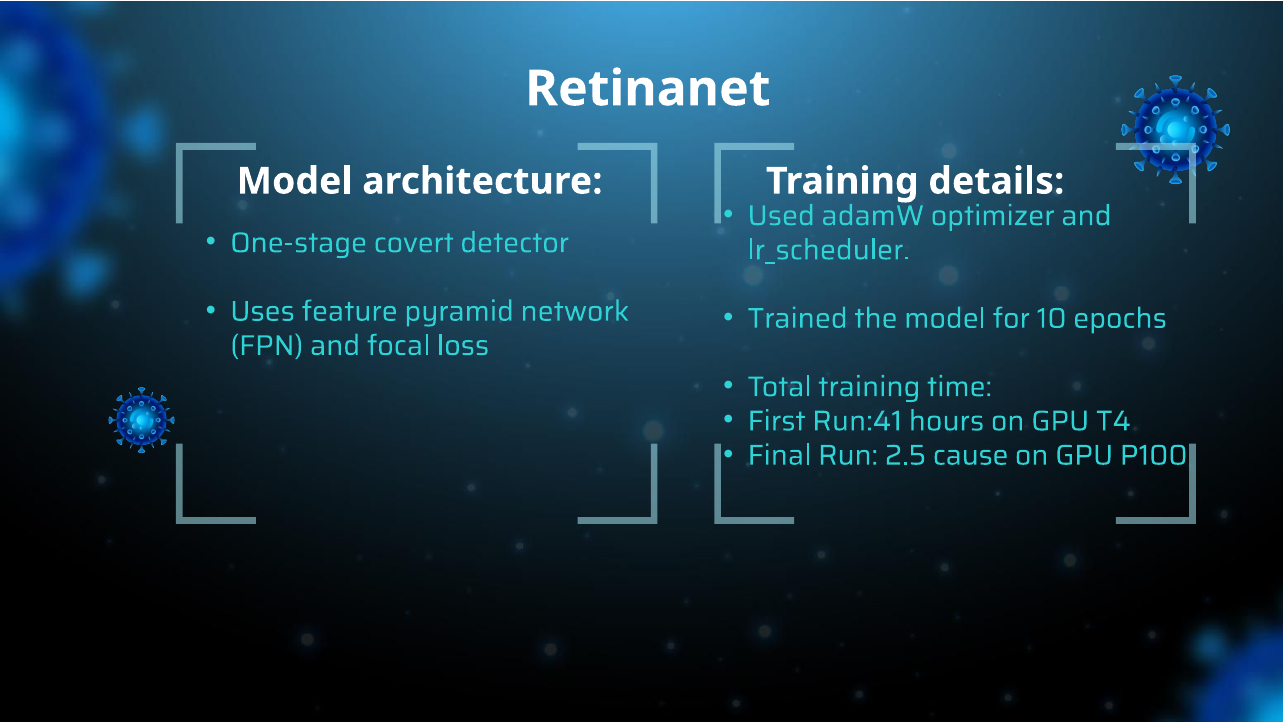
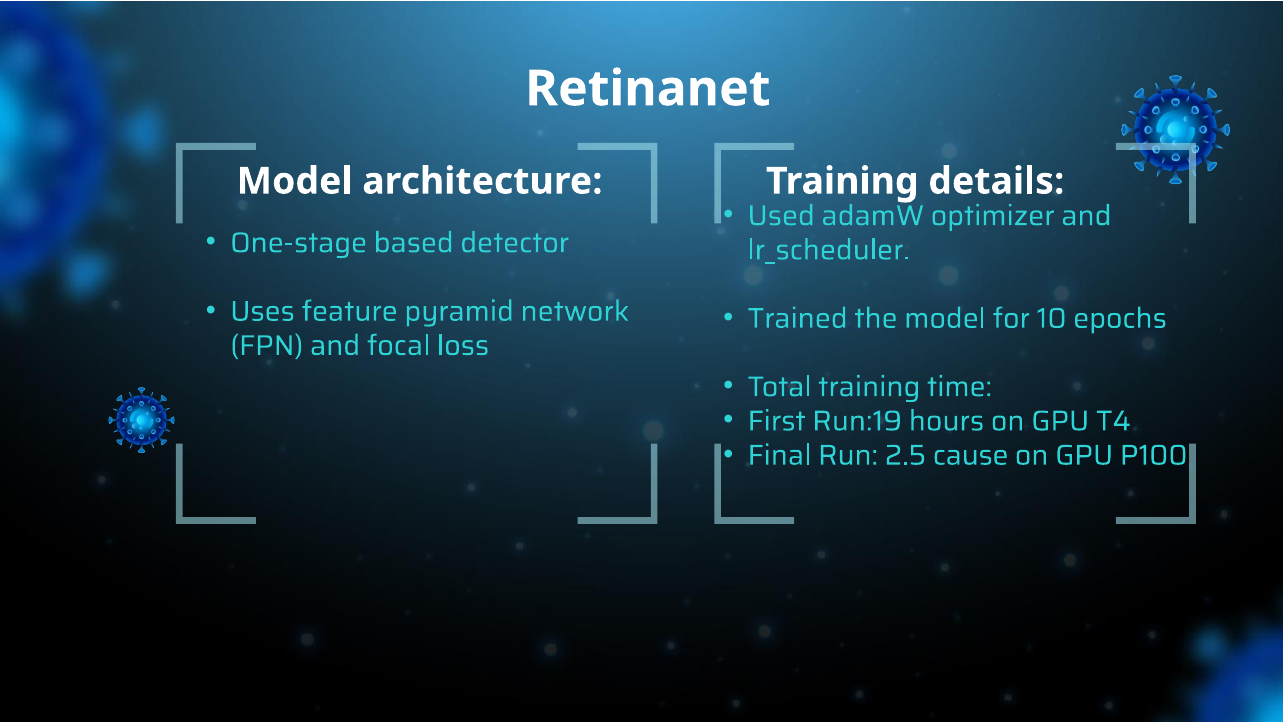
covert: covert -> based
Run:41: Run:41 -> Run:19
